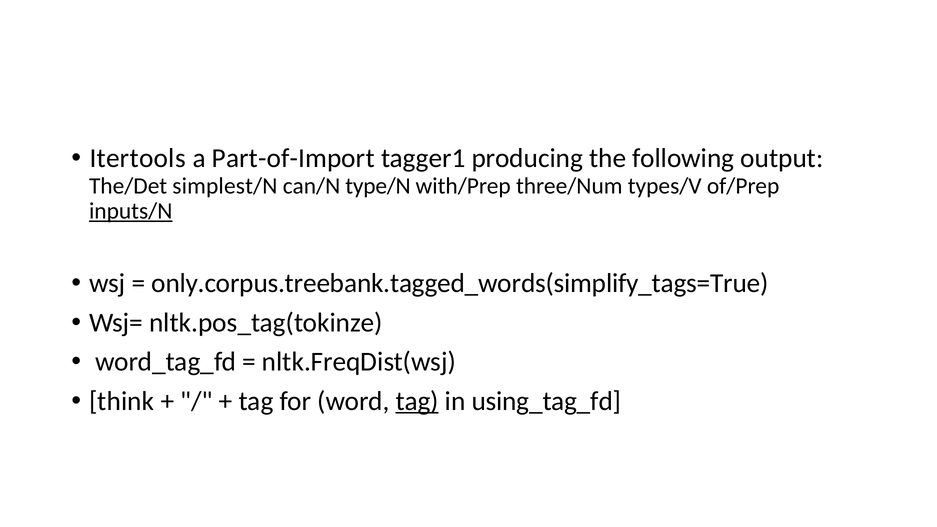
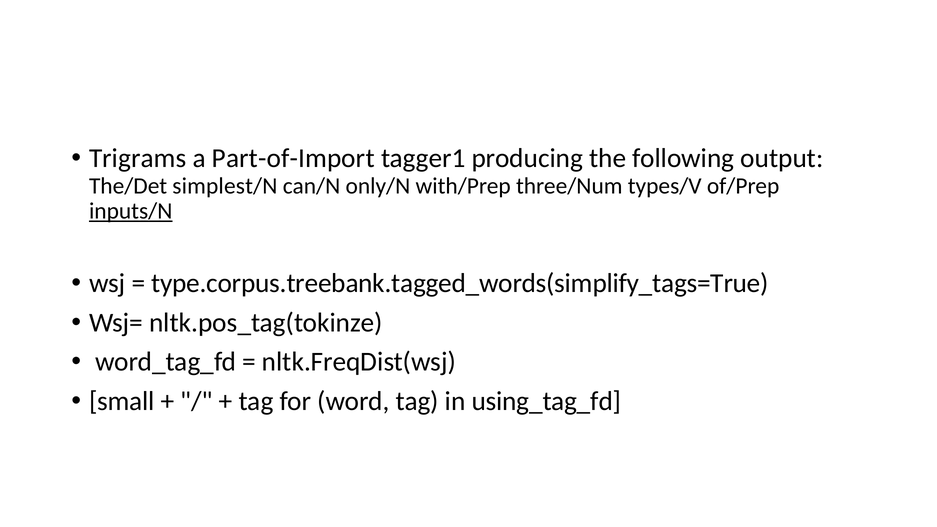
Itertools: Itertools -> Trigrams
type/N: type/N -> only/N
only.corpus.treebank.tagged_words(simplify_tags=True: only.corpus.treebank.tagged_words(simplify_tags=True -> type.corpus.treebank.tagged_words(simplify_tags=True
think: think -> small
tag at (417, 401) underline: present -> none
